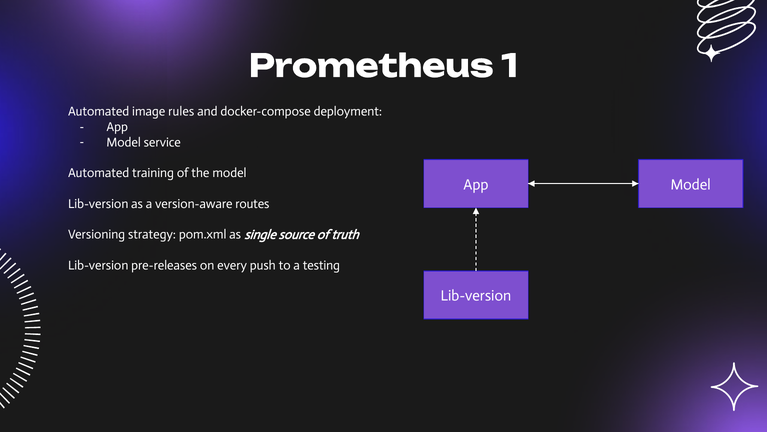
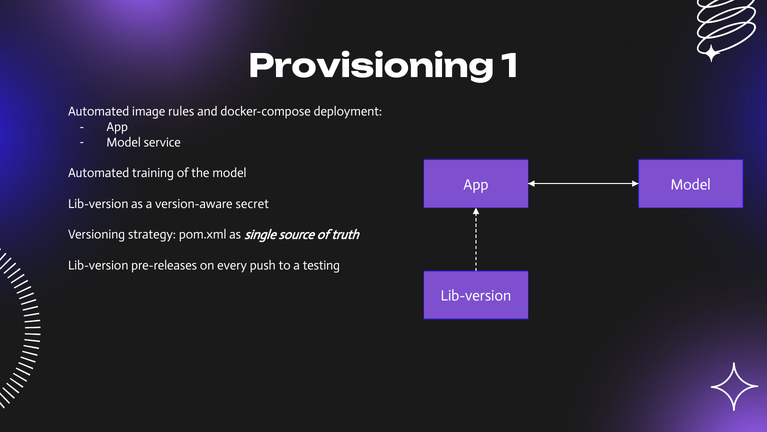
Prometheus: Prometheus -> Provisioning
routes: routes -> secret
